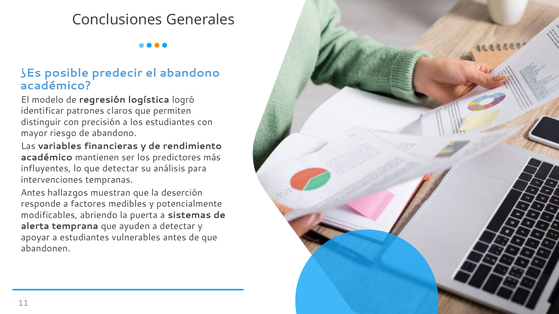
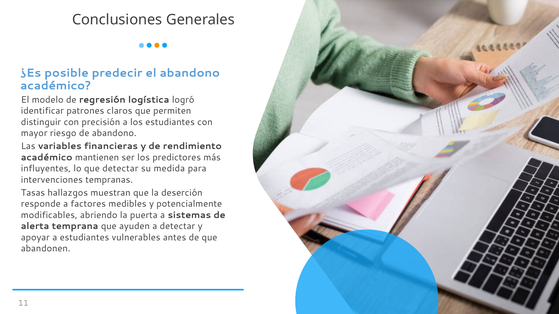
análisis: análisis -> medida
Antes at (33, 193): Antes -> Tasas
